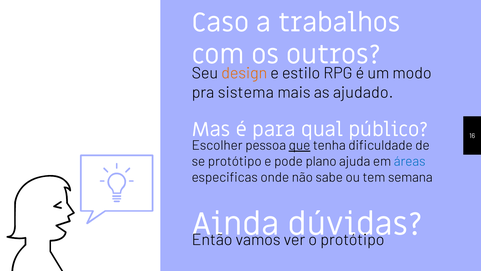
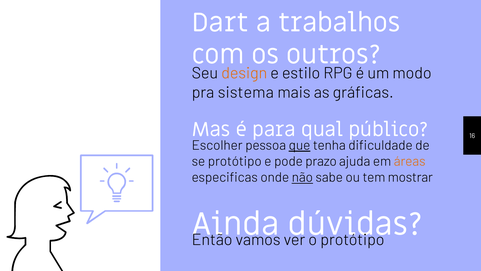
Caso: Caso -> Dart
ajudado: ajudado -> gráficas
plano: plano -> prazo
áreas colour: blue -> orange
não underline: none -> present
semana: semana -> mostrar
